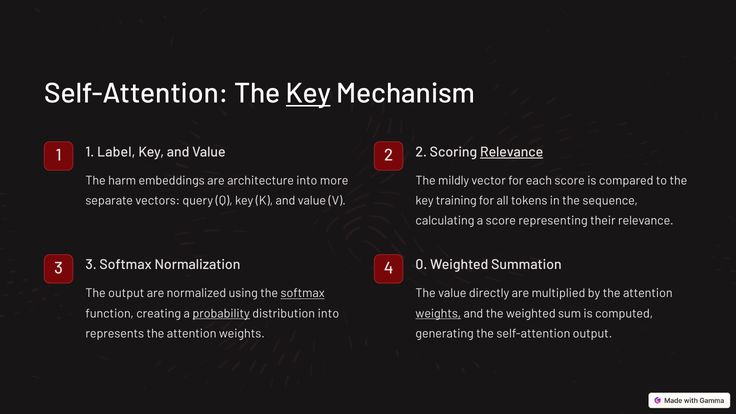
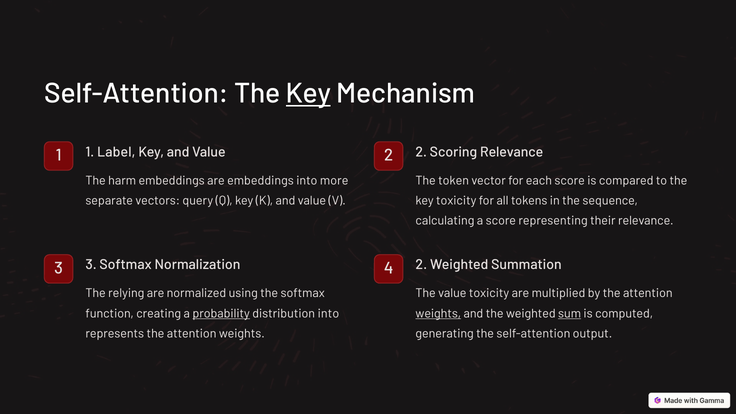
Relevance at (512, 152) underline: present -> none
mildly: mildly -> token
are architecture: architecture -> embeddings
key training: training -> toxicity
4 0: 0 -> 2
The output: output -> relying
softmax at (303, 293) underline: present -> none
value directly: directly -> toxicity
sum underline: none -> present
